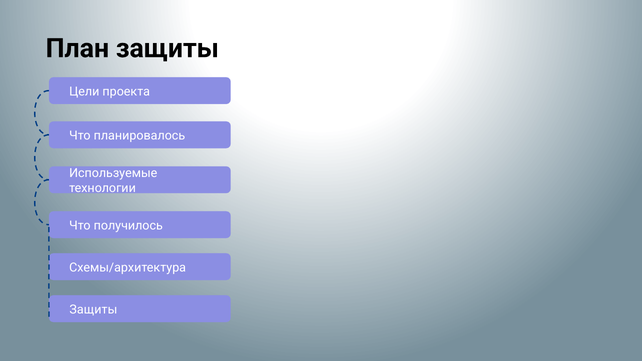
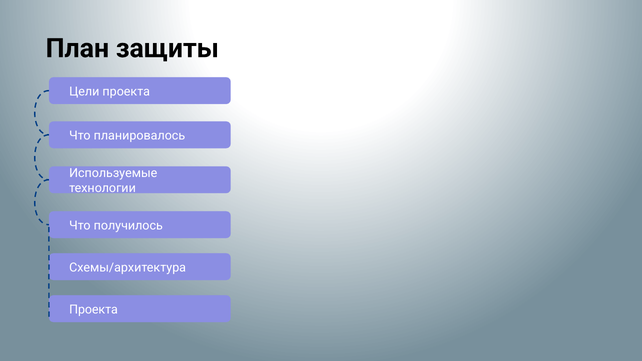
Защиты at (93, 310): Защиты -> Проекта
